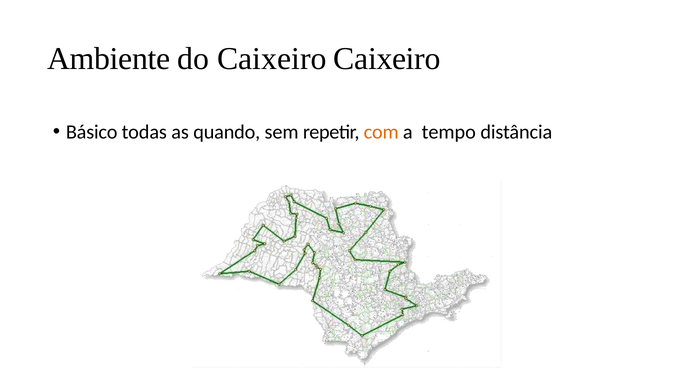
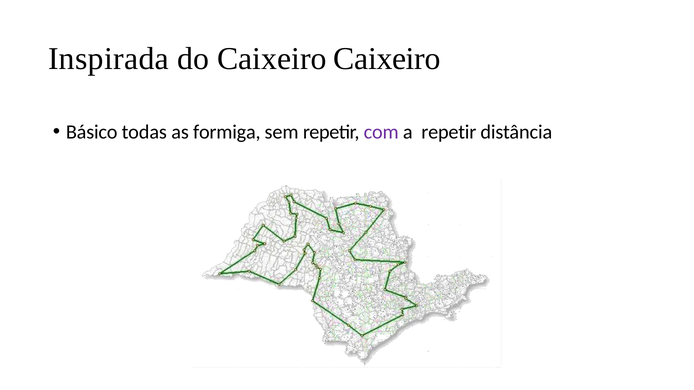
Ambiente: Ambiente -> Inspirada
quando: quando -> formiga
com colour: orange -> purple
a tempo: tempo -> repetir
